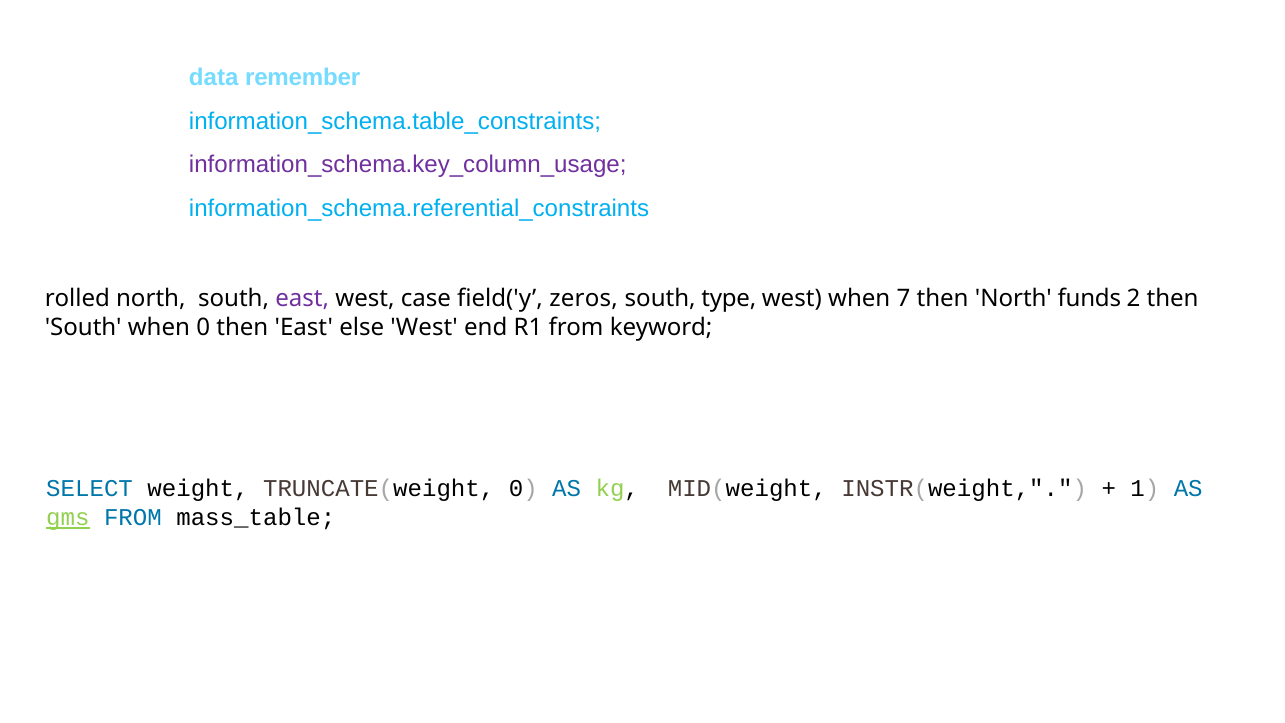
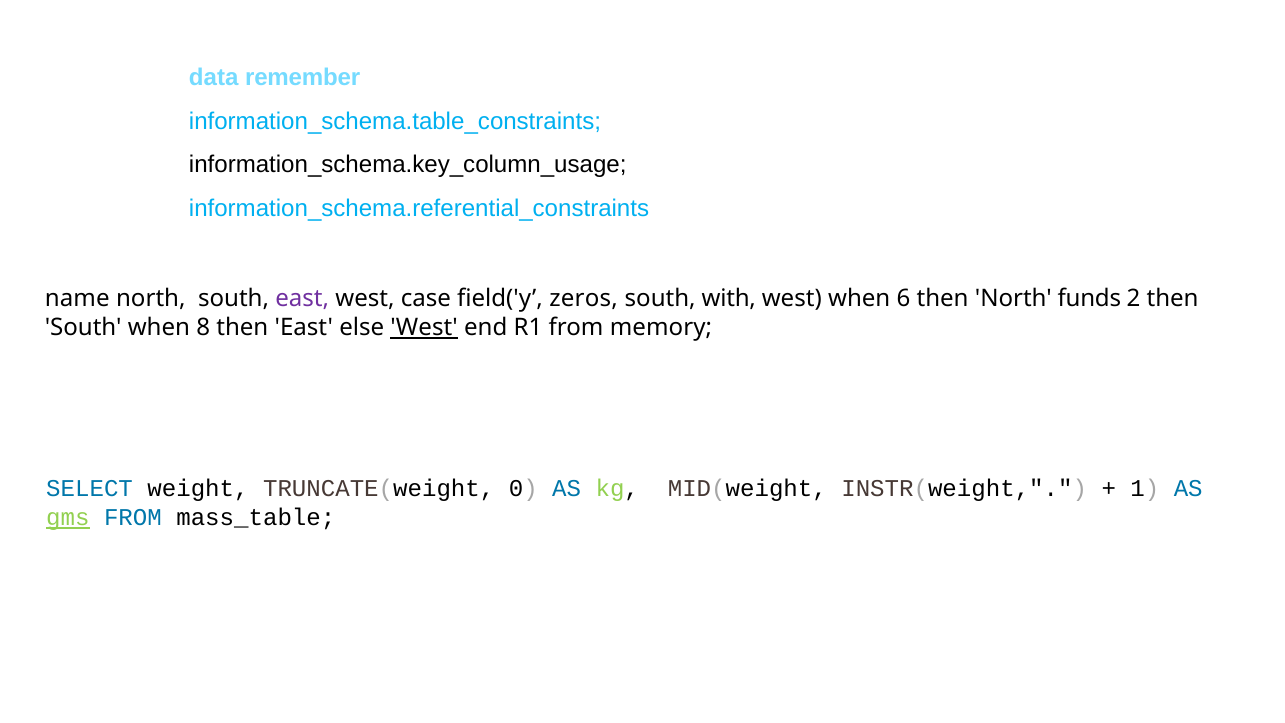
information_schema.key_column_usage colour: purple -> black
rolled: rolled -> name
type: type -> with
7: 7 -> 6
when 0: 0 -> 8
West at (424, 328) underline: none -> present
keyword: keyword -> memory
